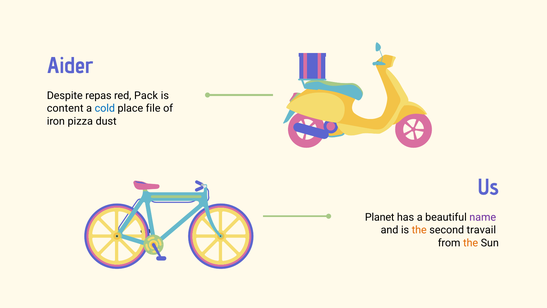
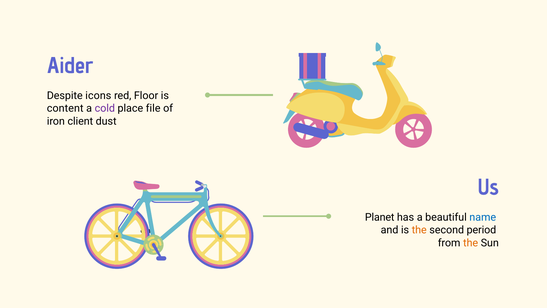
repas: repas -> icons
Pack: Pack -> Floor
cold colour: blue -> purple
pizza: pizza -> client
name colour: purple -> blue
travail: travail -> period
